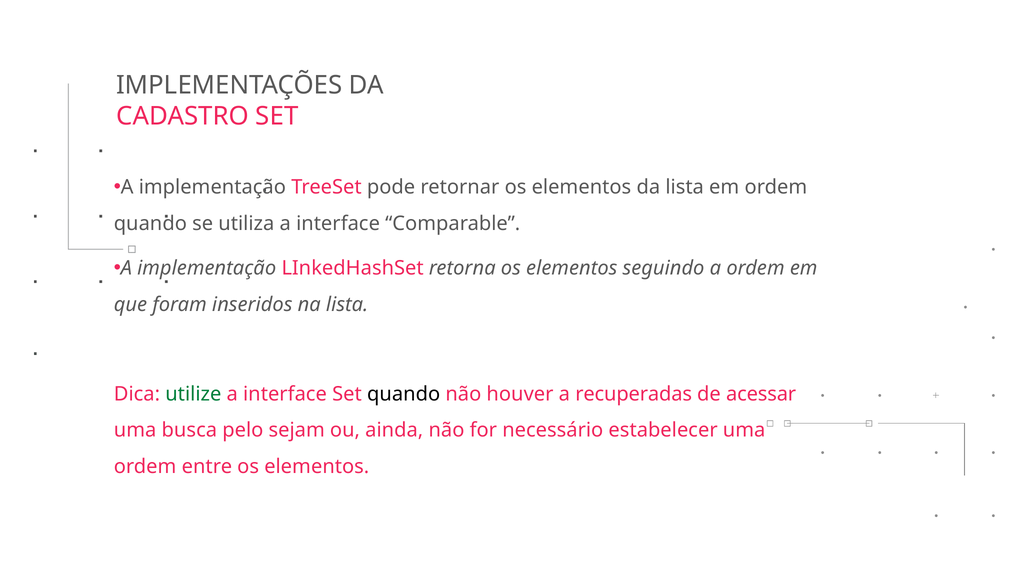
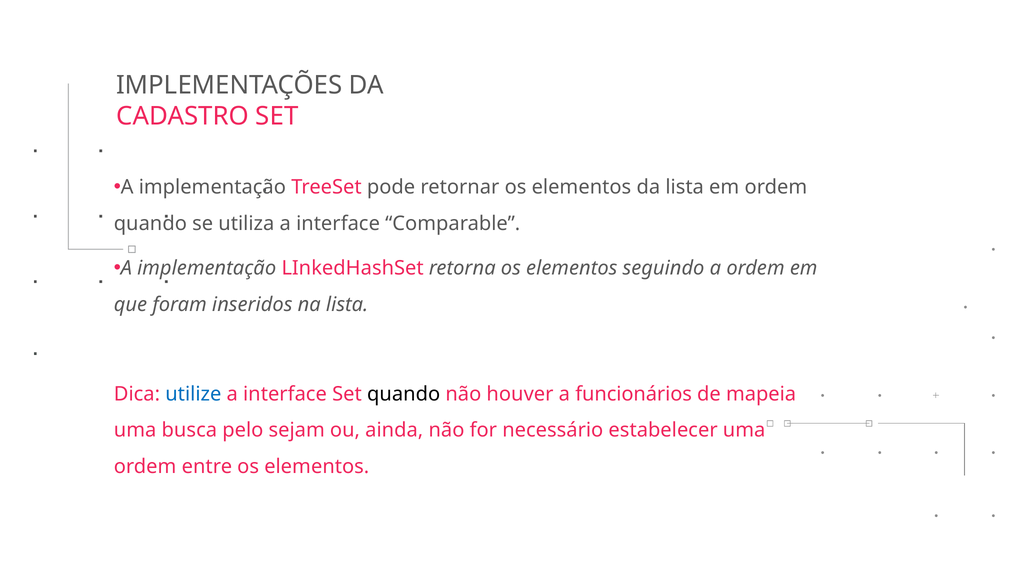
utilize colour: green -> blue
recuperadas: recuperadas -> funcionários
acessar: acessar -> mapeia
